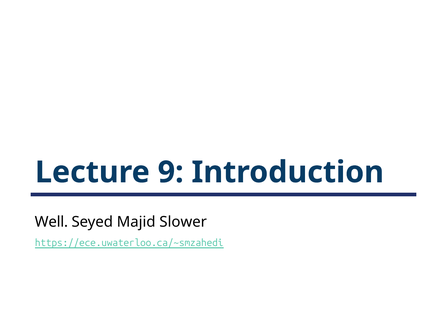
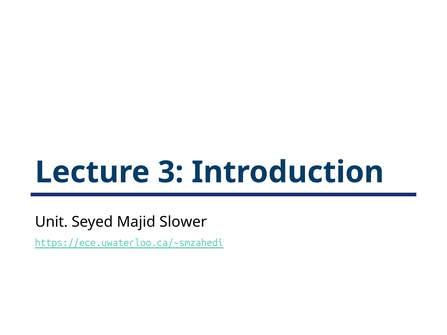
9: 9 -> 3
Well: Well -> Unit
